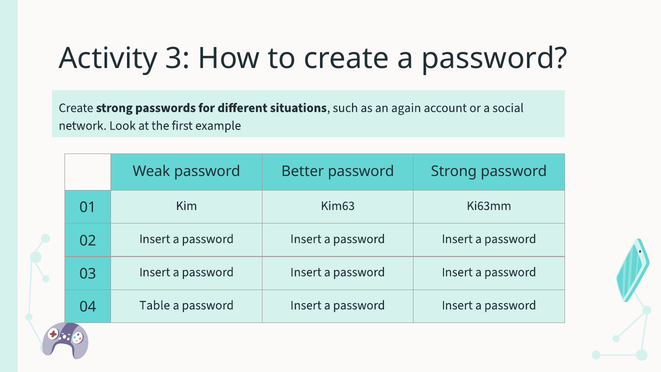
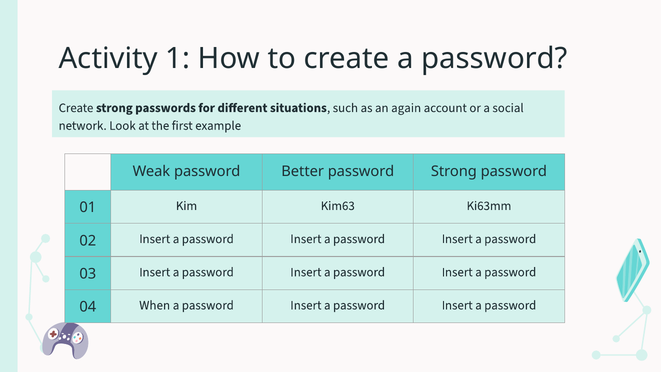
3: 3 -> 1
Table: Table -> When
